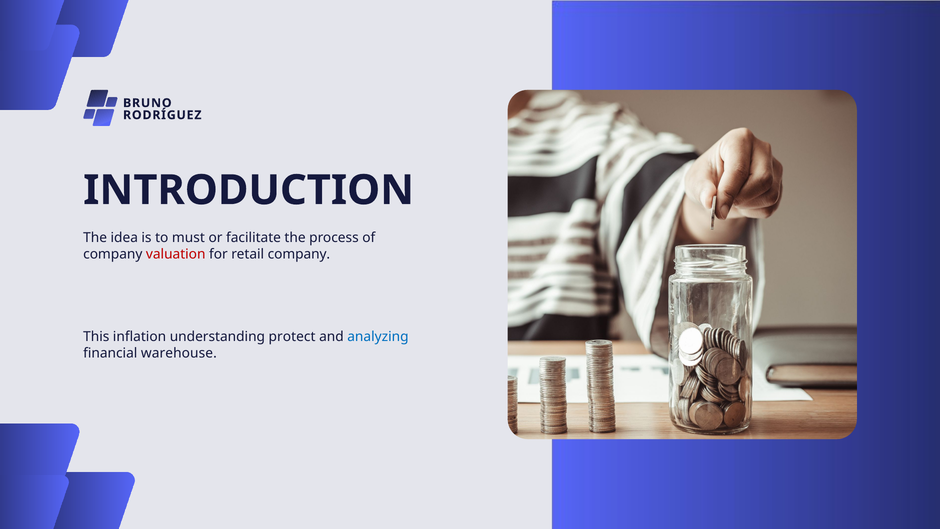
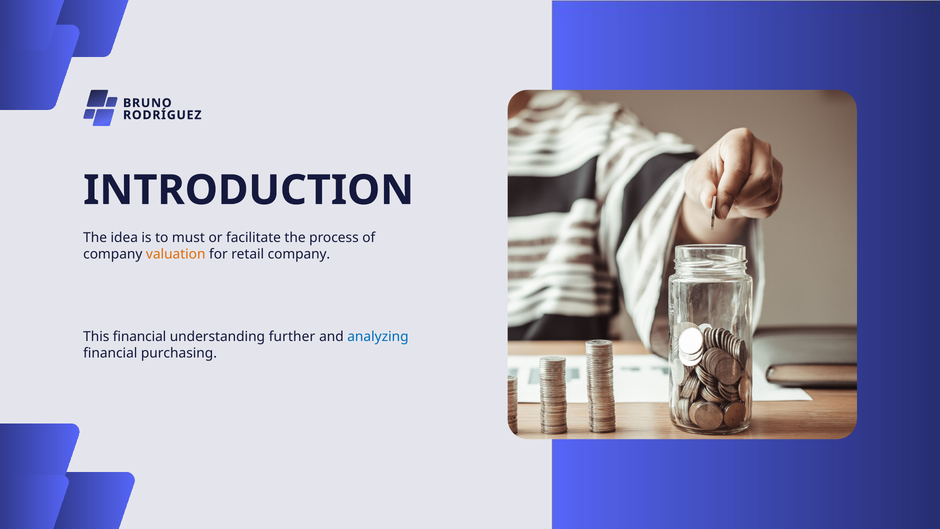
valuation colour: red -> orange
This inflation: inflation -> financial
protect: protect -> further
warehouse: warehouse -> purchasing
